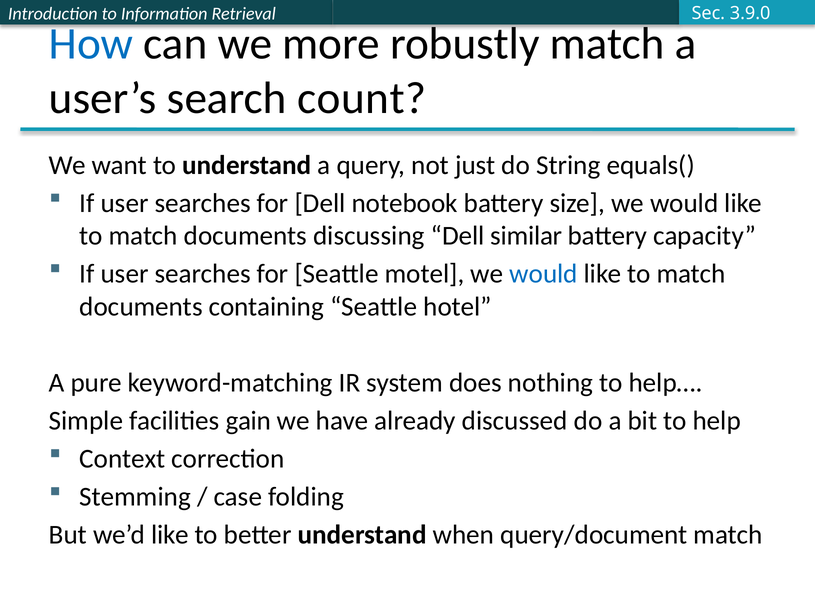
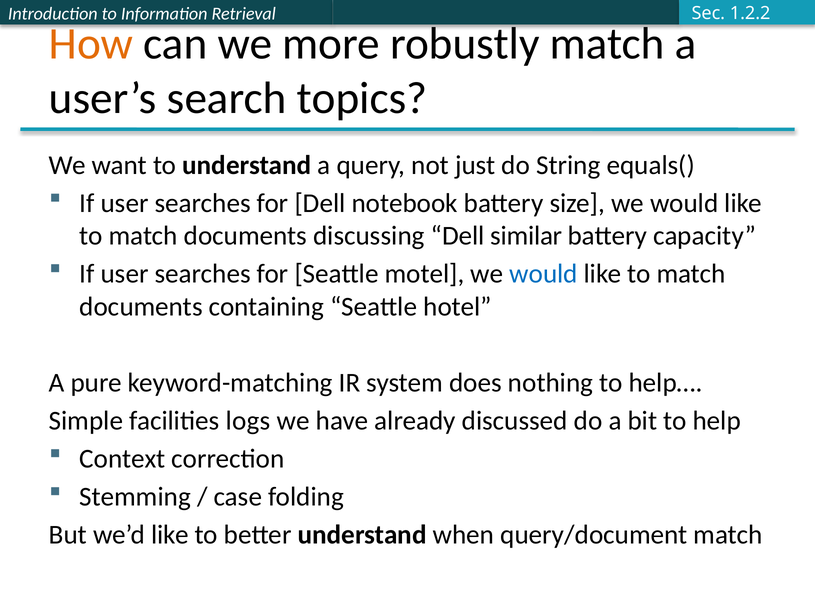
3.9.0: 3.9.0 -> 1.2.2
How colour: blue -> orange
count: count -> topics
gain: gain -> logs
